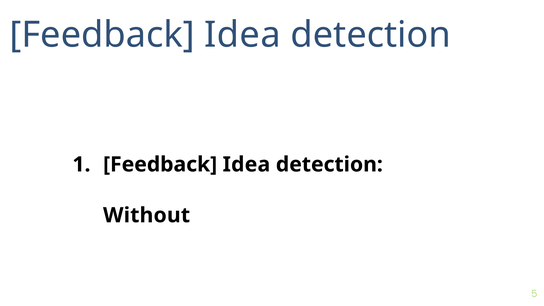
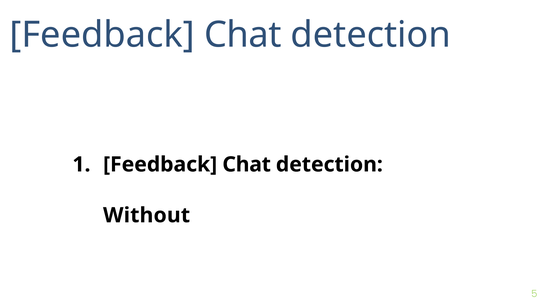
Idea at (243, 35): Idea -> Chat
Idea at (246, 164): Idea -> Chat
